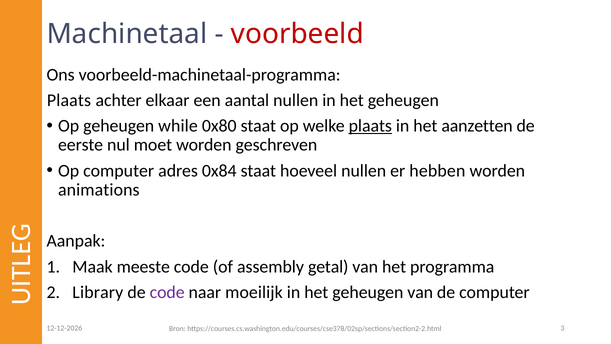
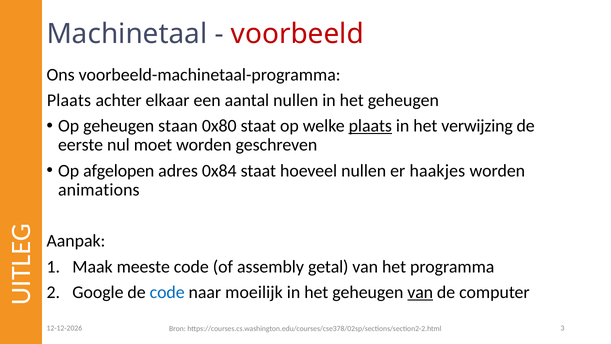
while: while -> staan
aanzetten: aanzetten -> verwijzing
Op computer: computer -> afgelopen
hebben: hebben -> haakjes
Library: Library -> Google
code at (167, 292) colour: purple -> blue
van at (420, 292) underline: none -> present
